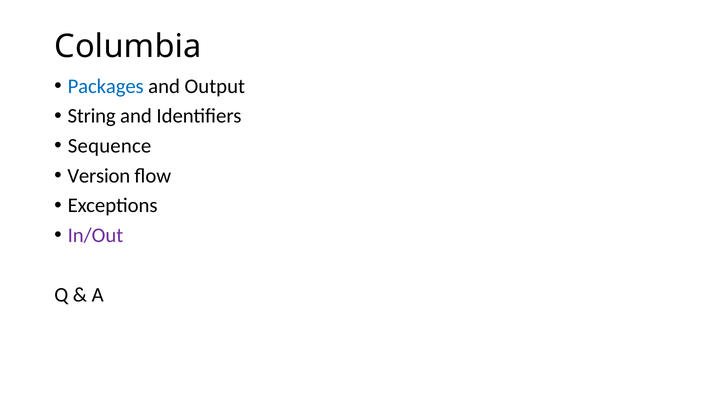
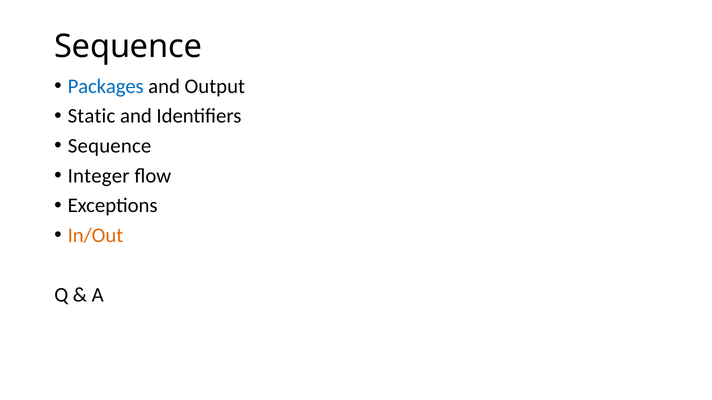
Columbia at (128, 47): Columbia -> Sequence
String: String -> Static
Version: Version -> Integer
In/Out colour: purple -> orange
